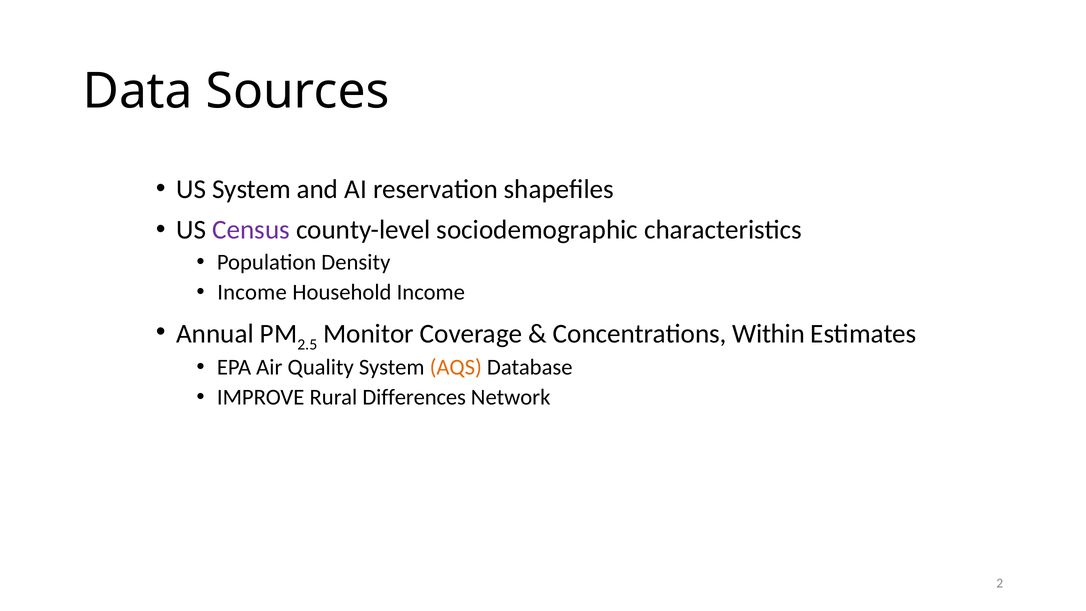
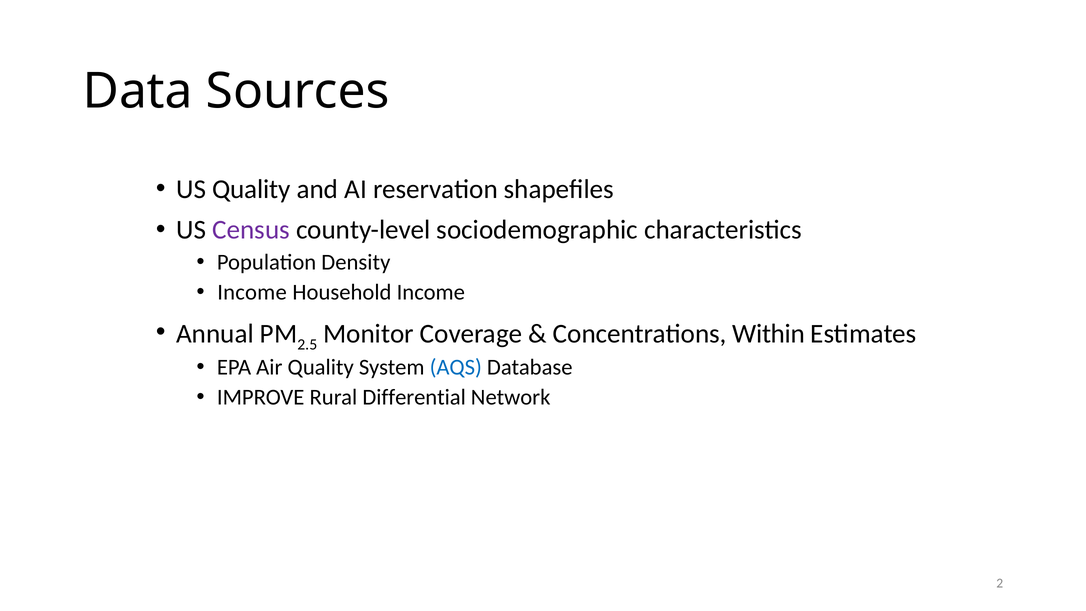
US System: System -> Quality
AQS colour: orange -> blue
Differences: Differences -> Differential
